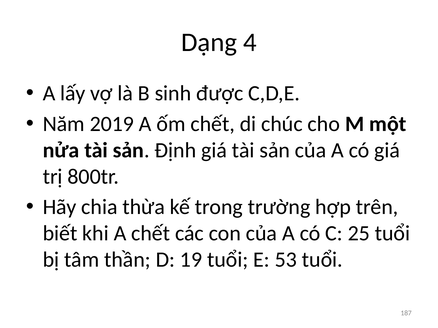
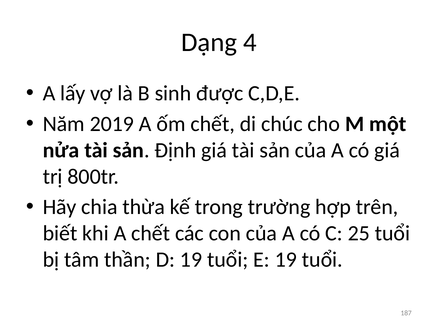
E 53: 53 -> 19
